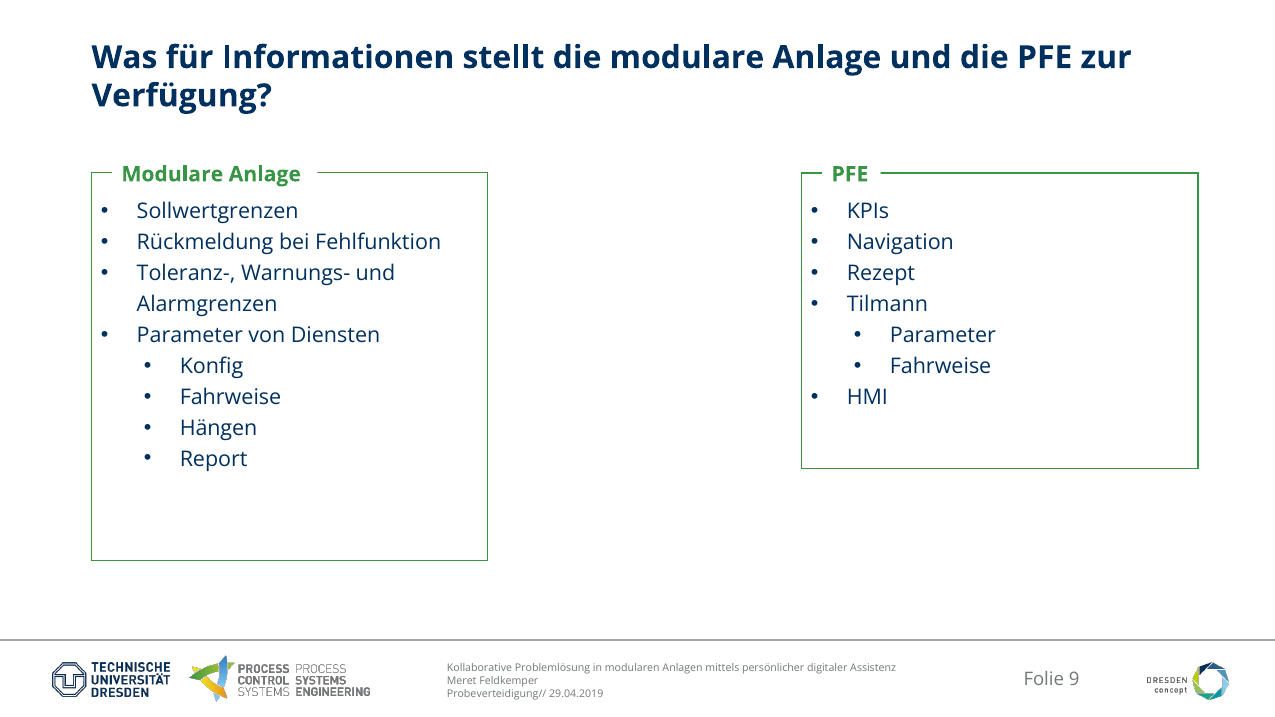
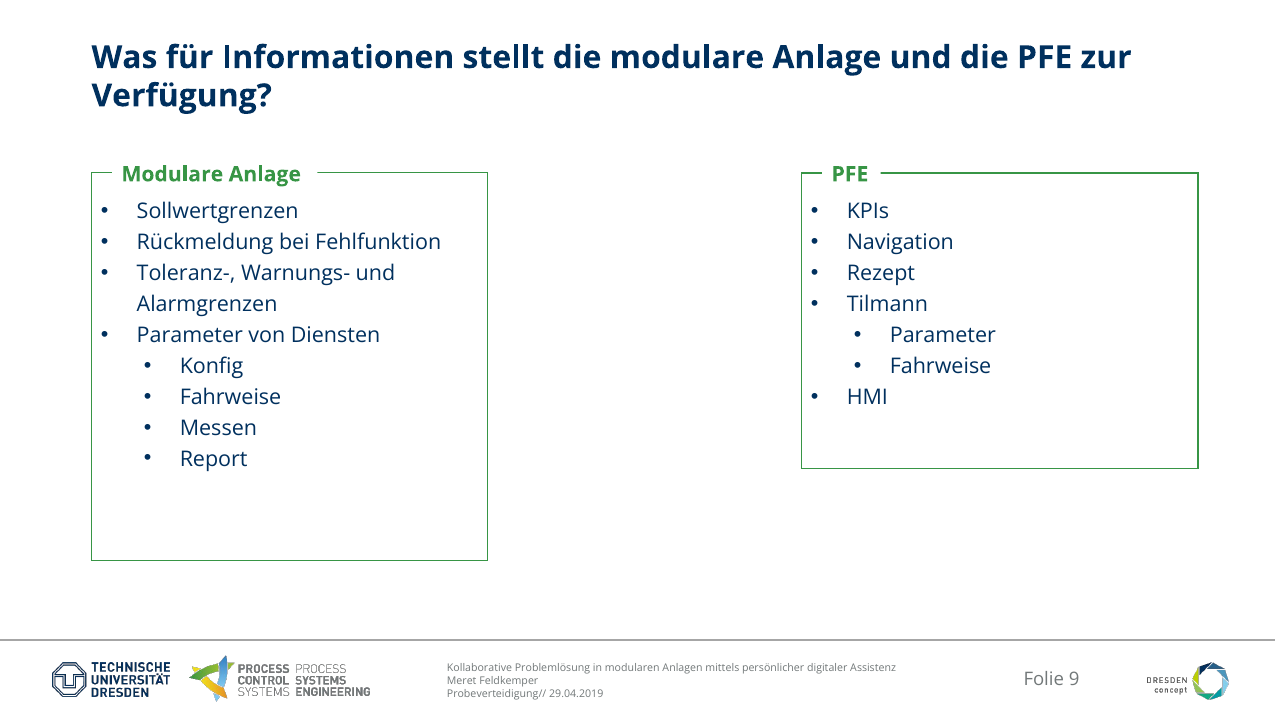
Hängen: Hängen -> Messen
